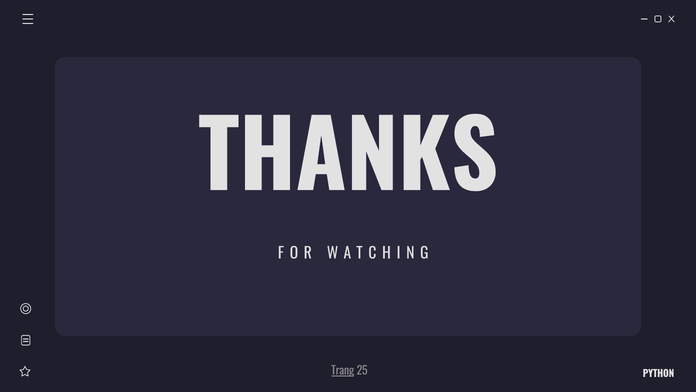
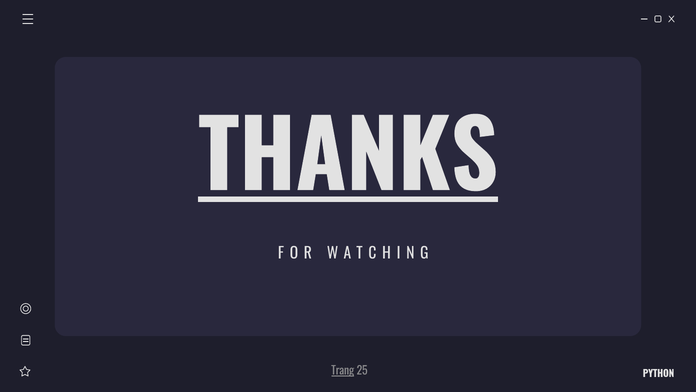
THANKS underline: none -> present
